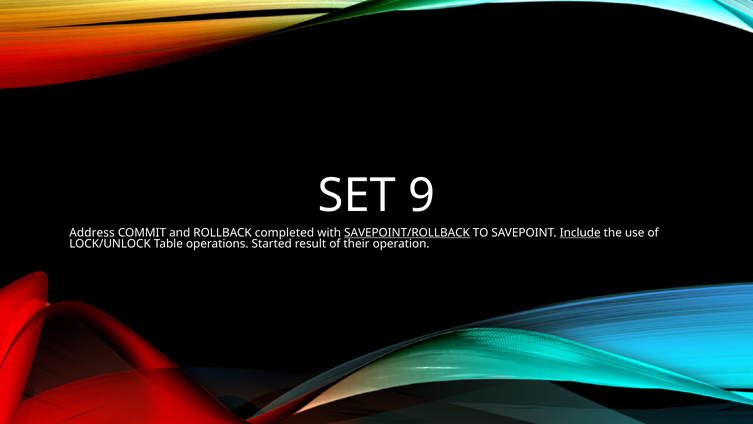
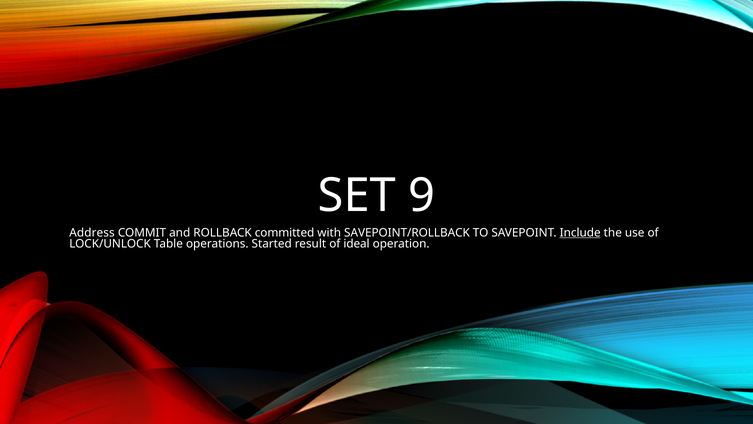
completed: completed -> committed
SAVEPOINT/ROLLBACK underline: present -> none
their: their -> ideal
